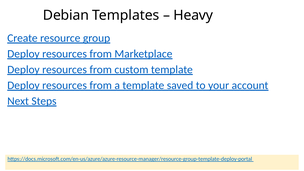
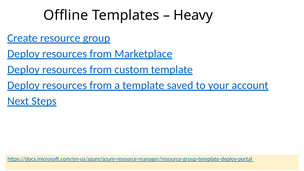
Debian: Debian -> Offline
